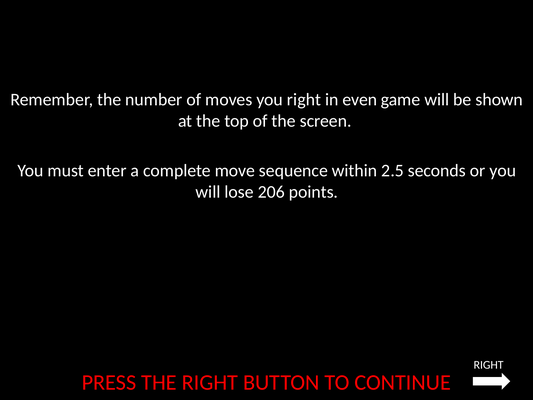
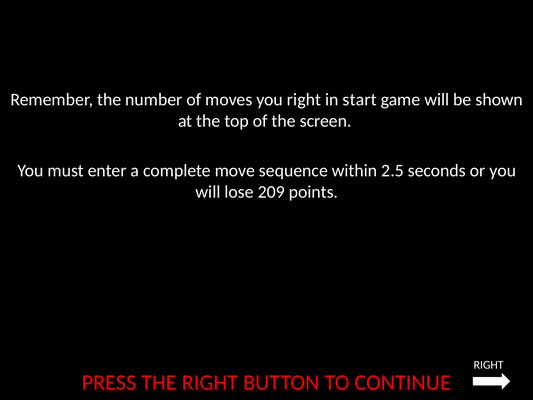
even: even -> start
206: 206 -> 209
